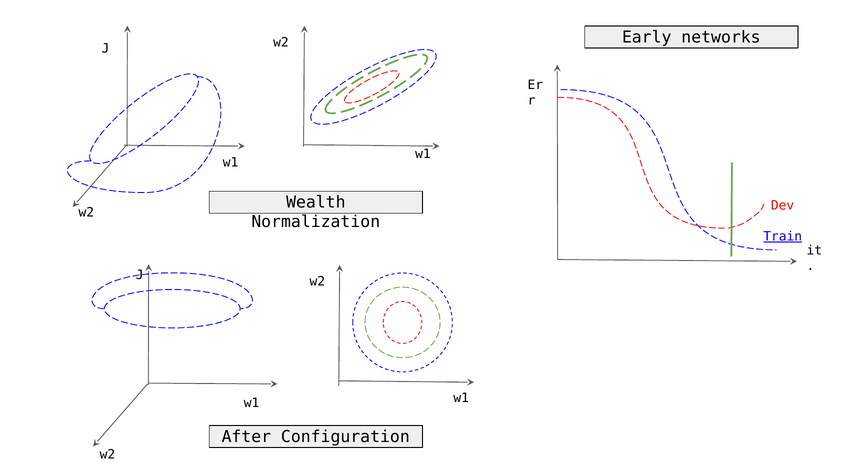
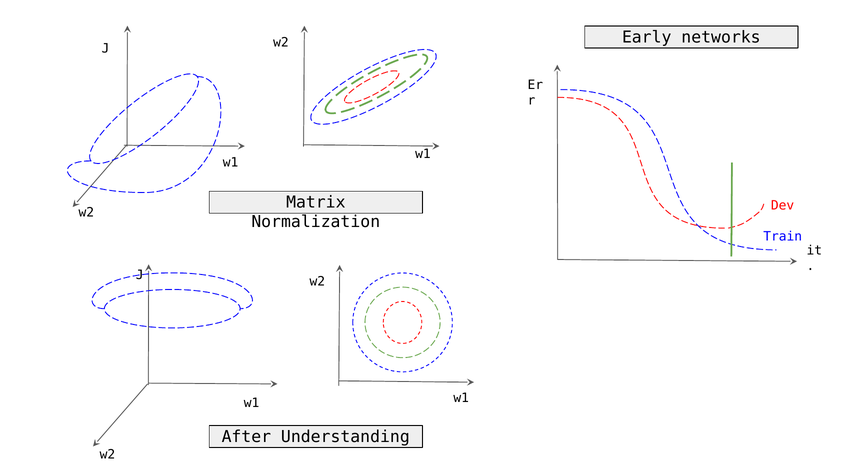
Wealth: Wealth -> Matrix
Train underline: present -> none
Configuration: Configuration -> Understanding
